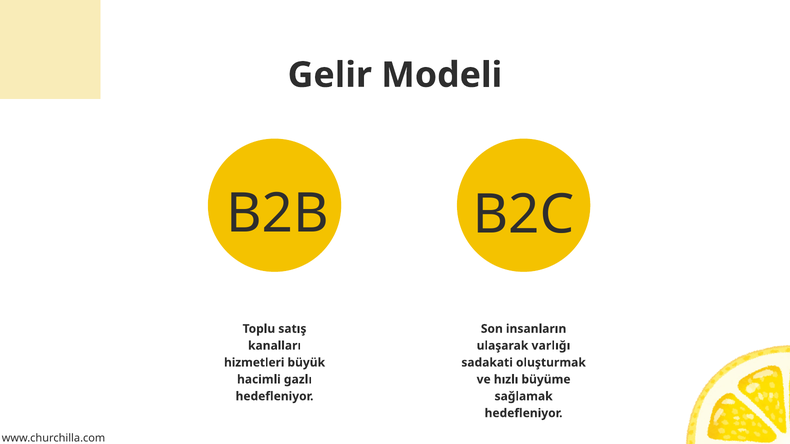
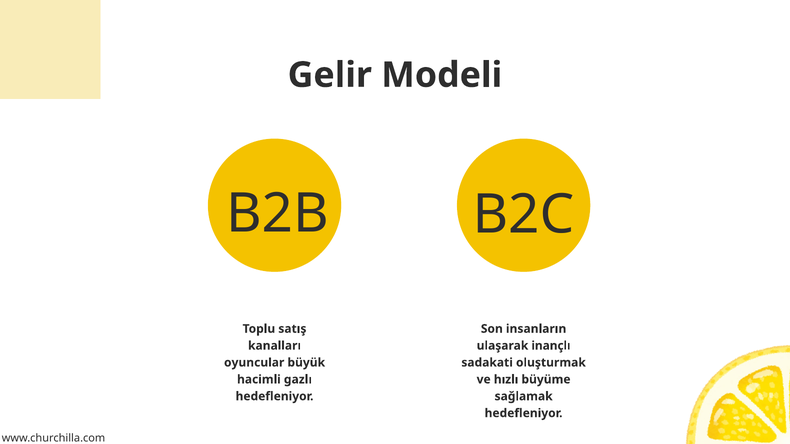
varlığı: varlığı -> inançlı
hizmetleri: hizmetleri -> oyuncular
